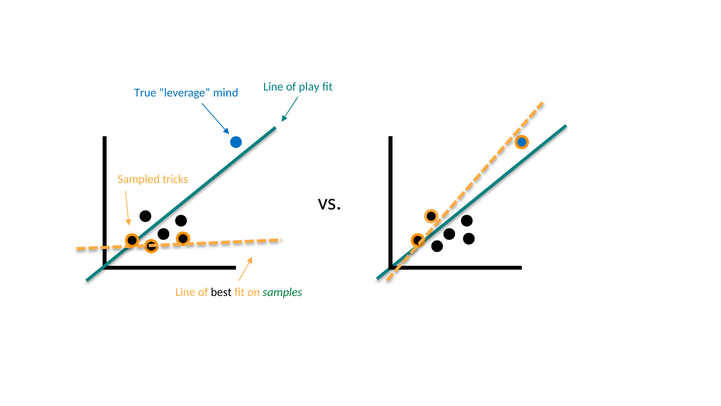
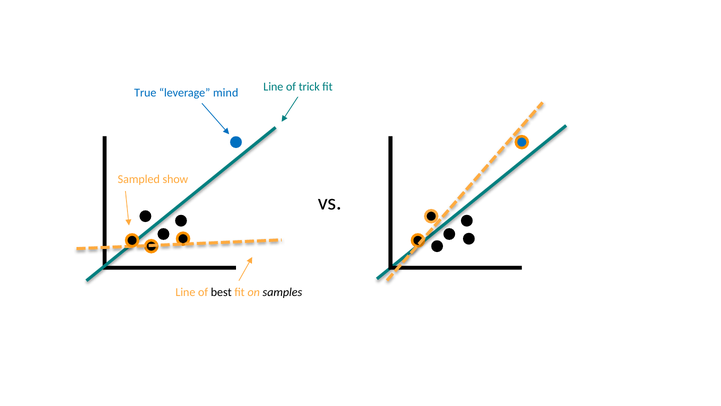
play: play -> trick
tricks: tricks -> show
samples colour: green -> black
